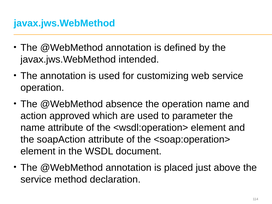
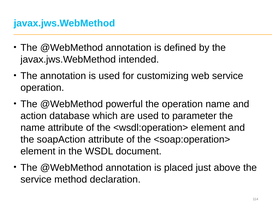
absence: absence -> powerful
approved: approved -> database
